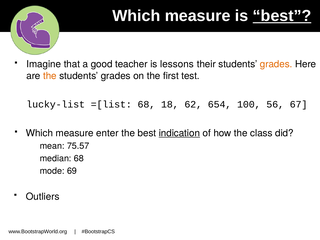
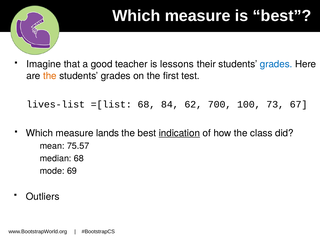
best at (282, 16) underline: present -> none
grades at (276, 64) colour: orange -> blue
lucky-list: lucky-list -> lives-list
18: 18 -> 84
654: 654 -> 700
56: 56 -> 73
enter: enter -> lands
